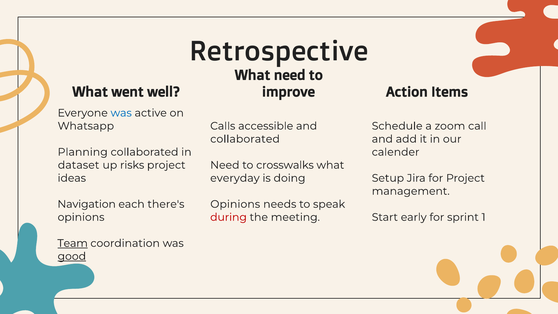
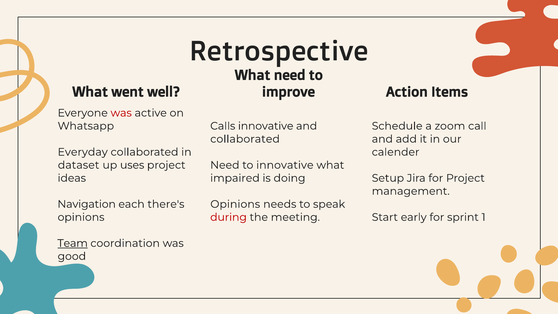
was at (121, 113) colour: blue -> red
Calls accessible: accessible -> innovative
Planning: Planning -> Everyday
risks: risks -> uses
to crosswalks: crosswalks -> innovative
everyday: everyday -> impaired
good underline: present -> none
